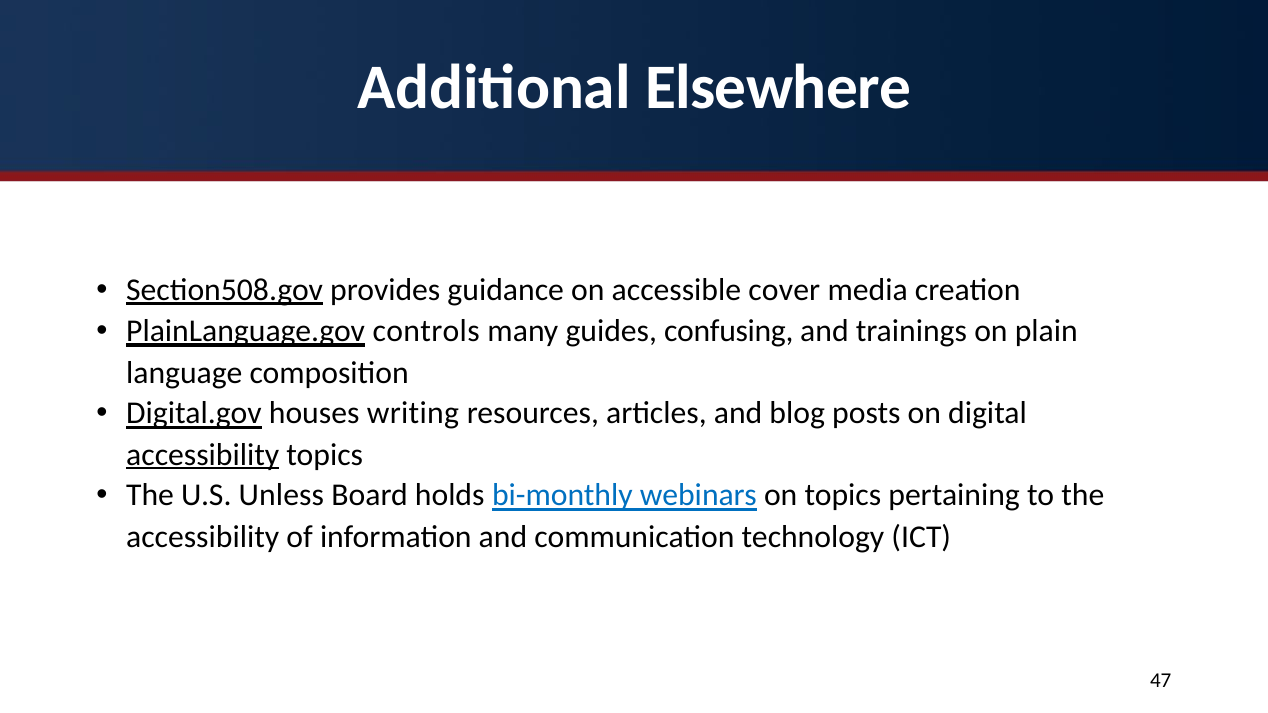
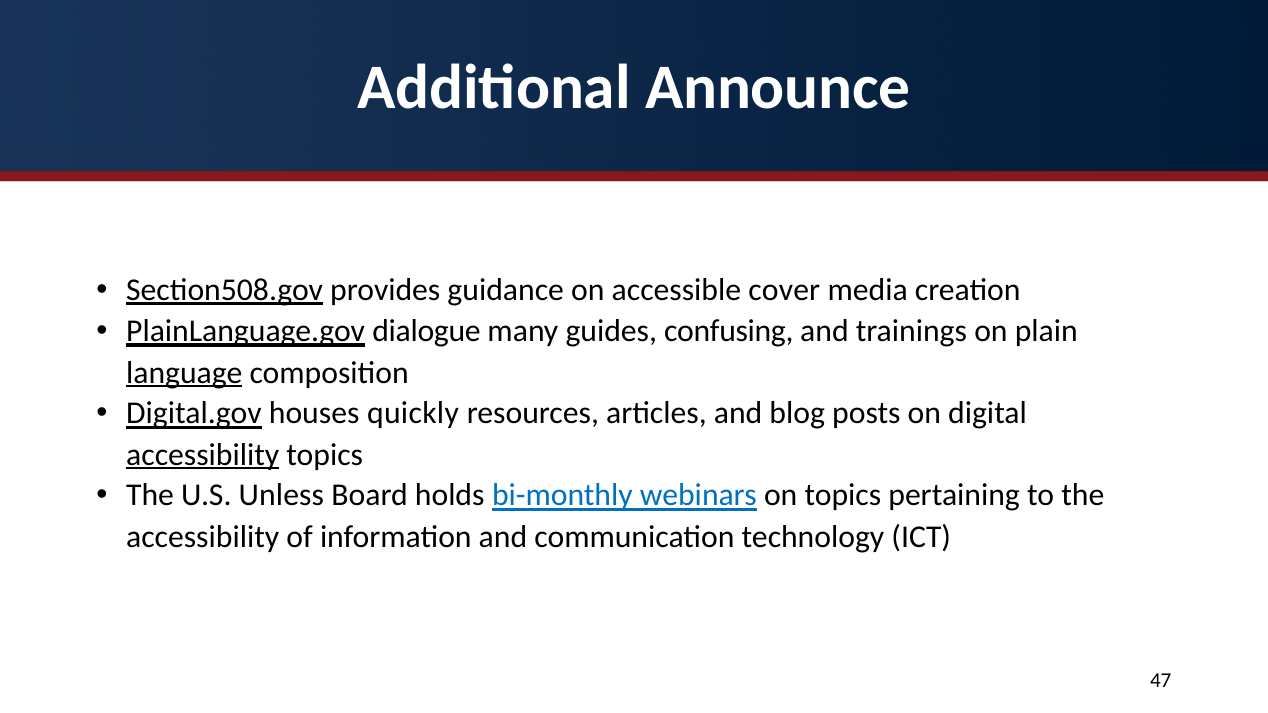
Elsewhere: Elsewhere -> Announce
controls: controls -> dialogue
language underline: none -> present
writing: writing -> quickly
